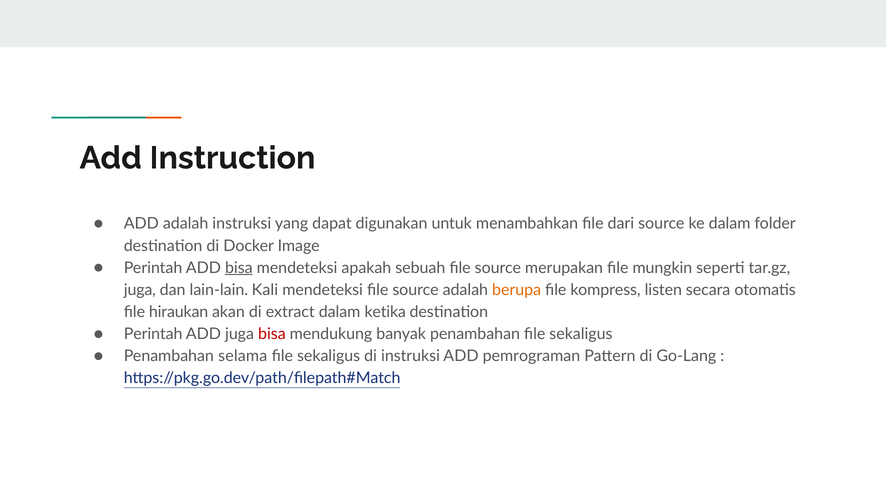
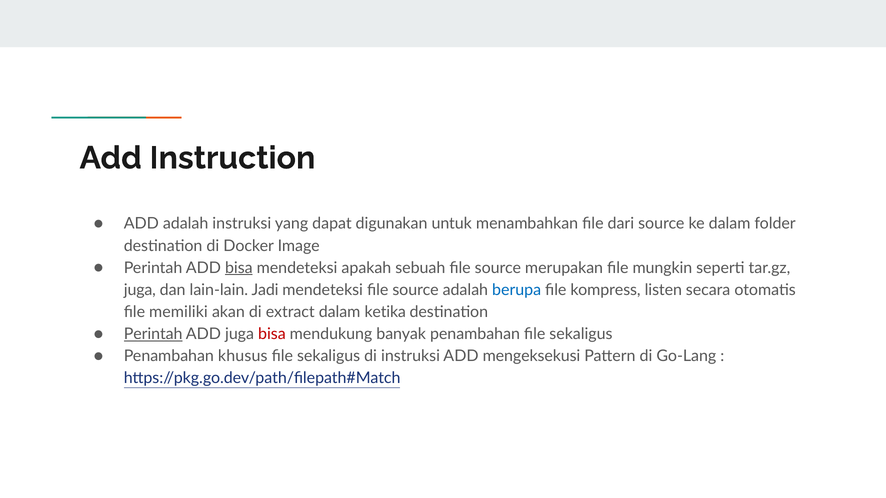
Kali: Kali -> Jadi
berupa colour: orange -> blue
hiraukan: hiraukan -> memiliki
Perintah at (153, 334) underline: none -> present
selama: selama -> khusus
pemrograman: pemrograman -> mengeksekusi
